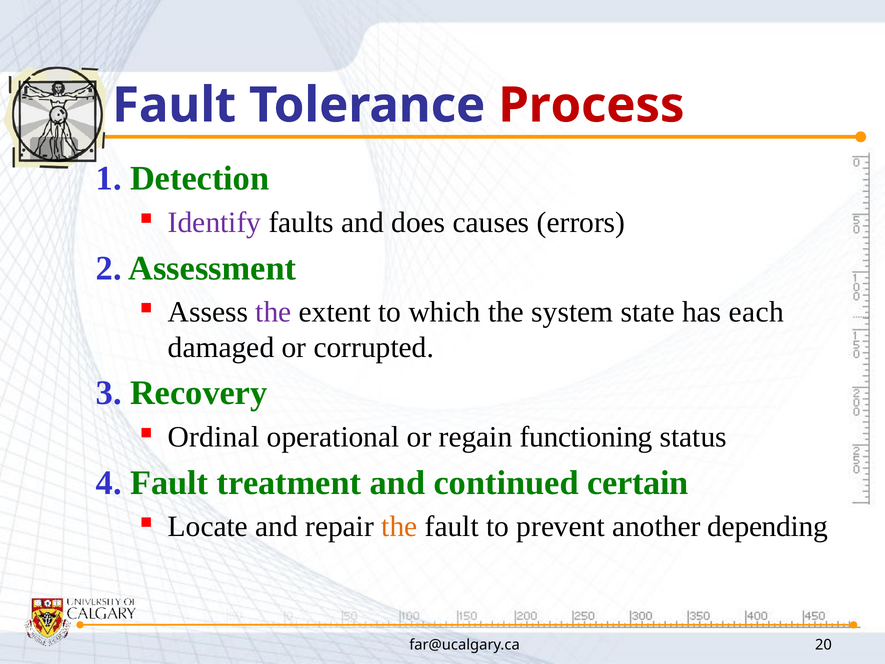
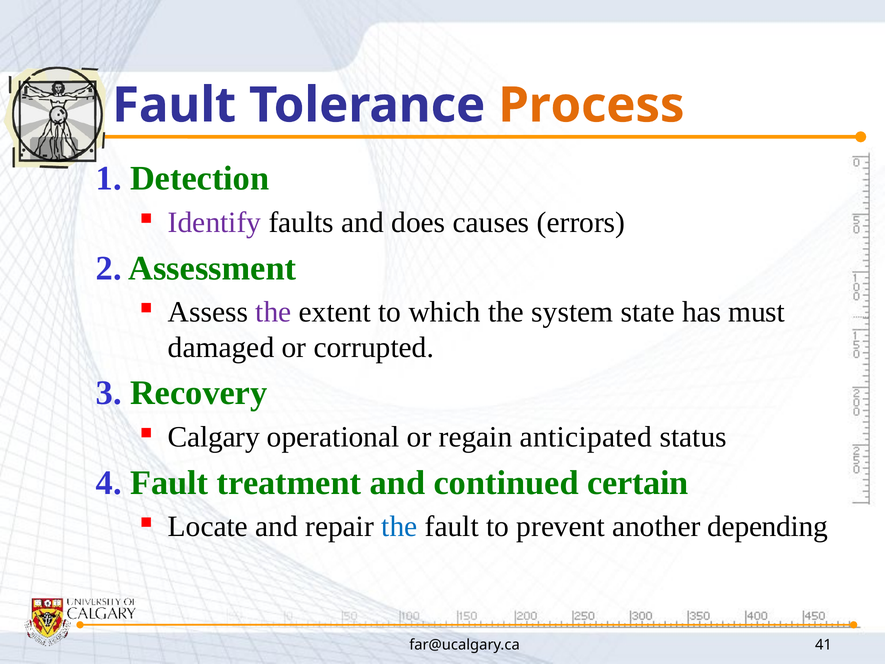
Process colour: red -> orange
each: each -> must
Ordinal: Ordinal -> Calgary
functioning: functioning -> anticipated
the at (399, 526) colour: orange -> blue
20: 20 -> 41
